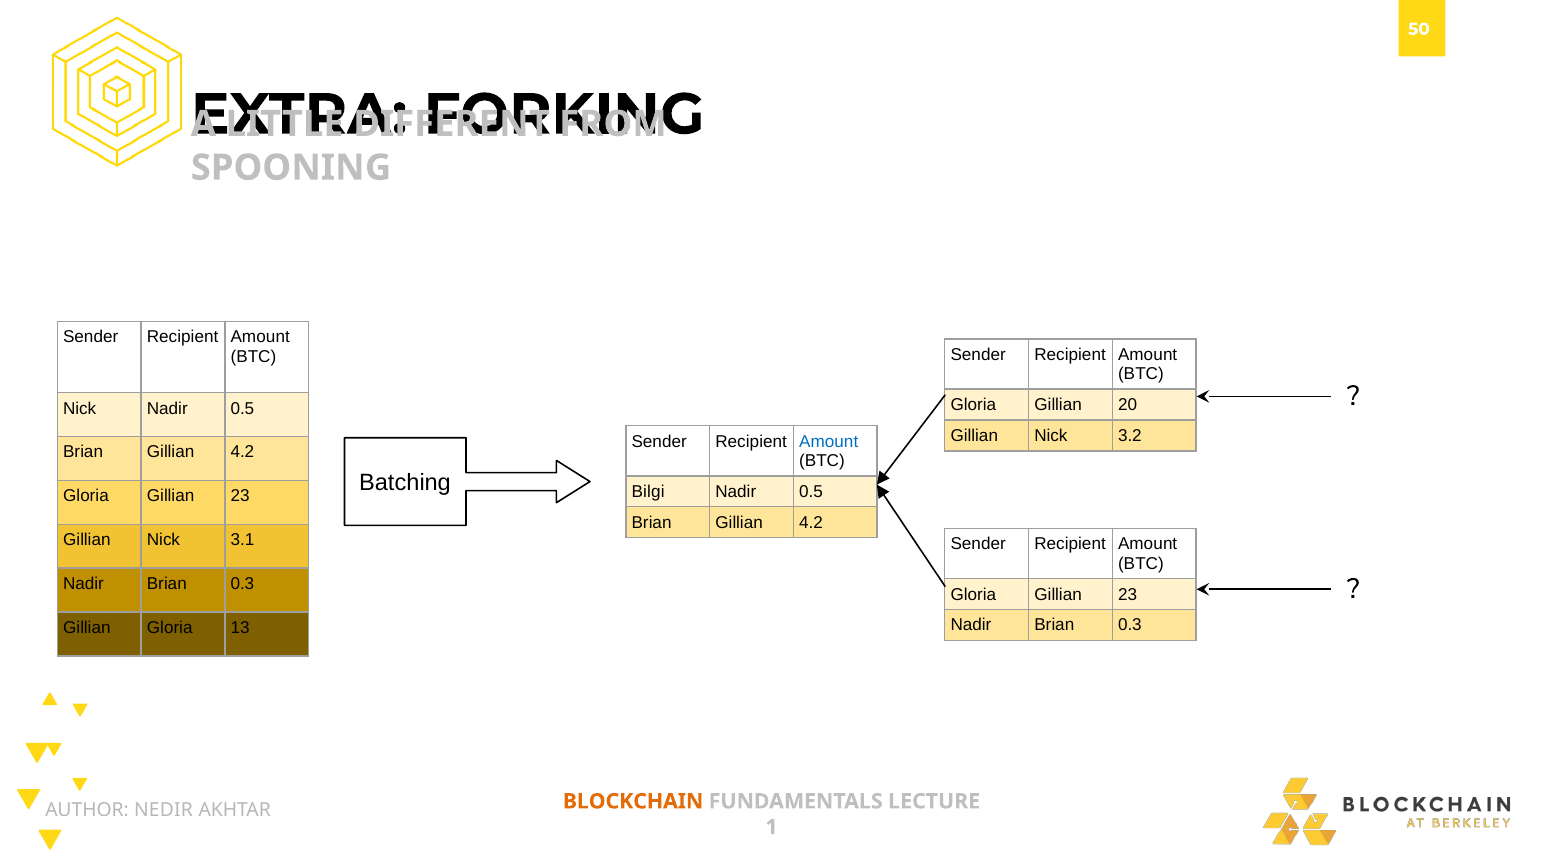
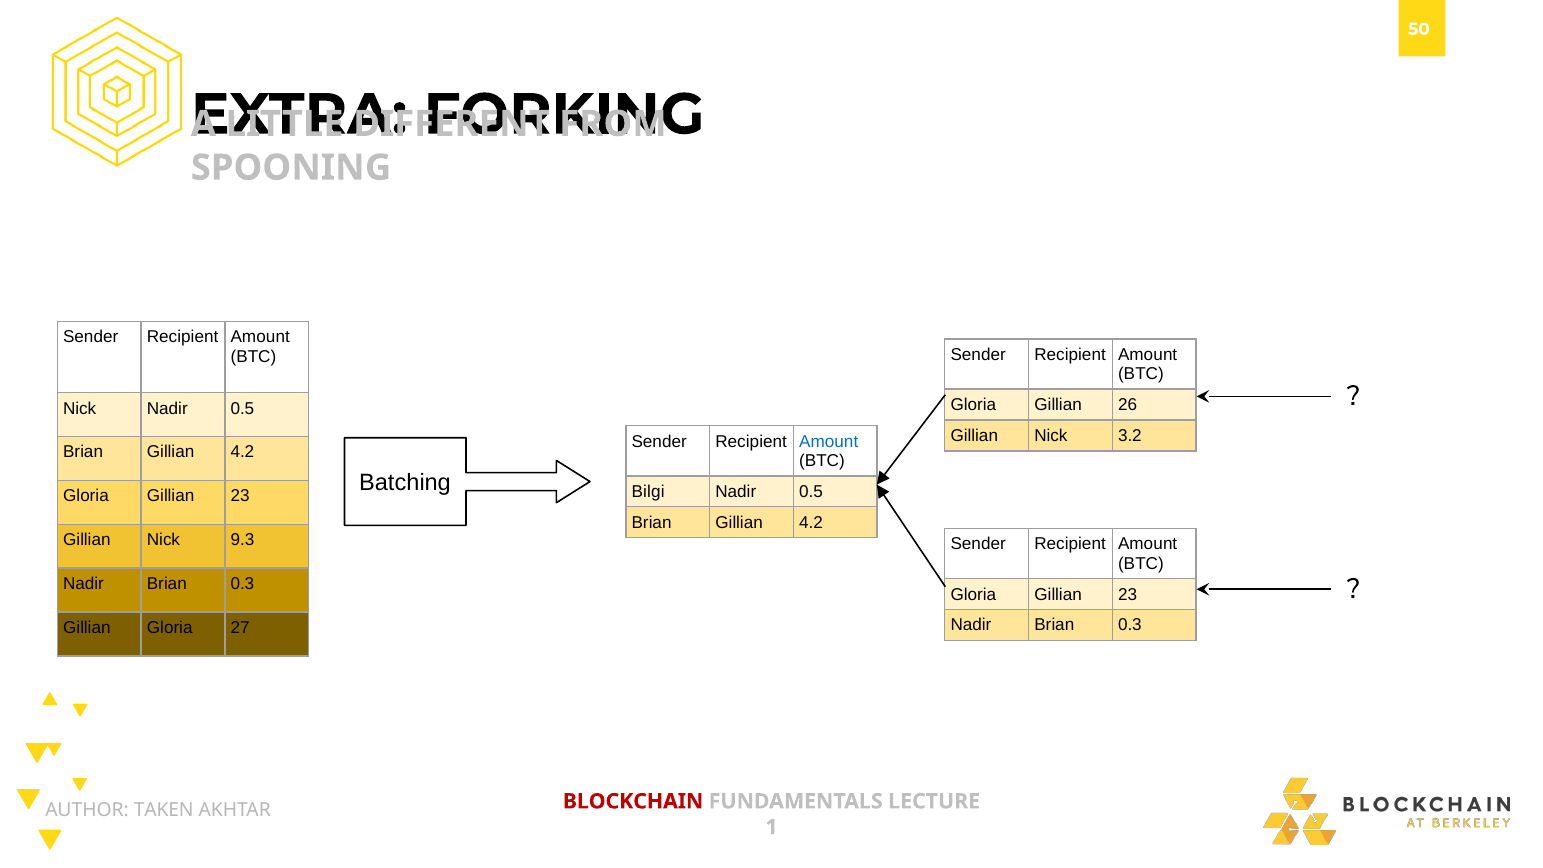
20: 20 -> 26
3.1: 3.1 -> 9.3
13: 13 -> 27
NEDIR: NEDIR -> TAKEN
BLOCKCHAIN colour: orange -> red
